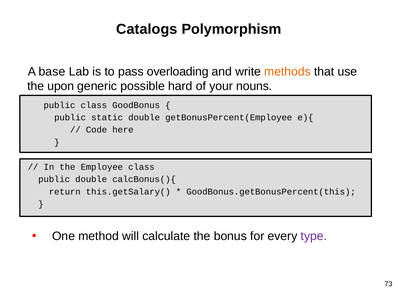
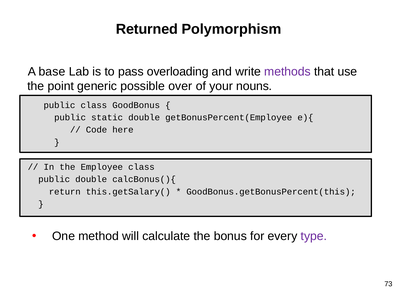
Catalogs: Catalogs -> Returned
methods colour: orange -> purple
upon: upon -> point
hard: hard -> over
